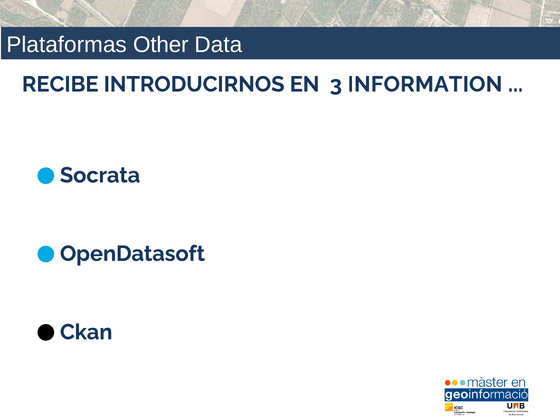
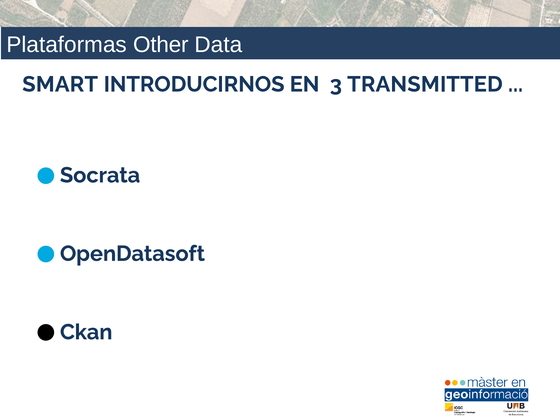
RECIBE: RECIBE -> SMART
INFORMATION: INFORMATION -> TRANSMITTED
